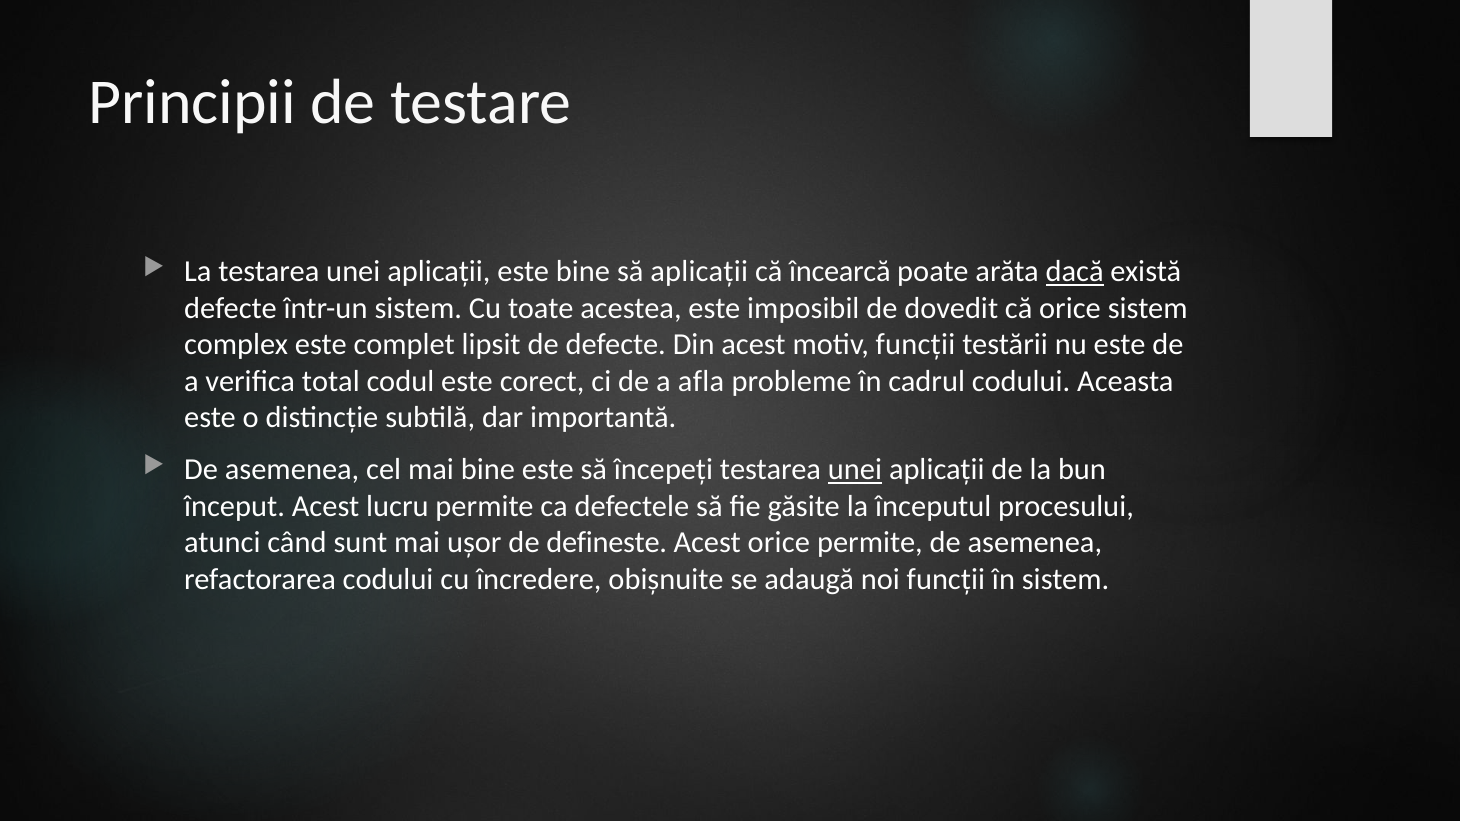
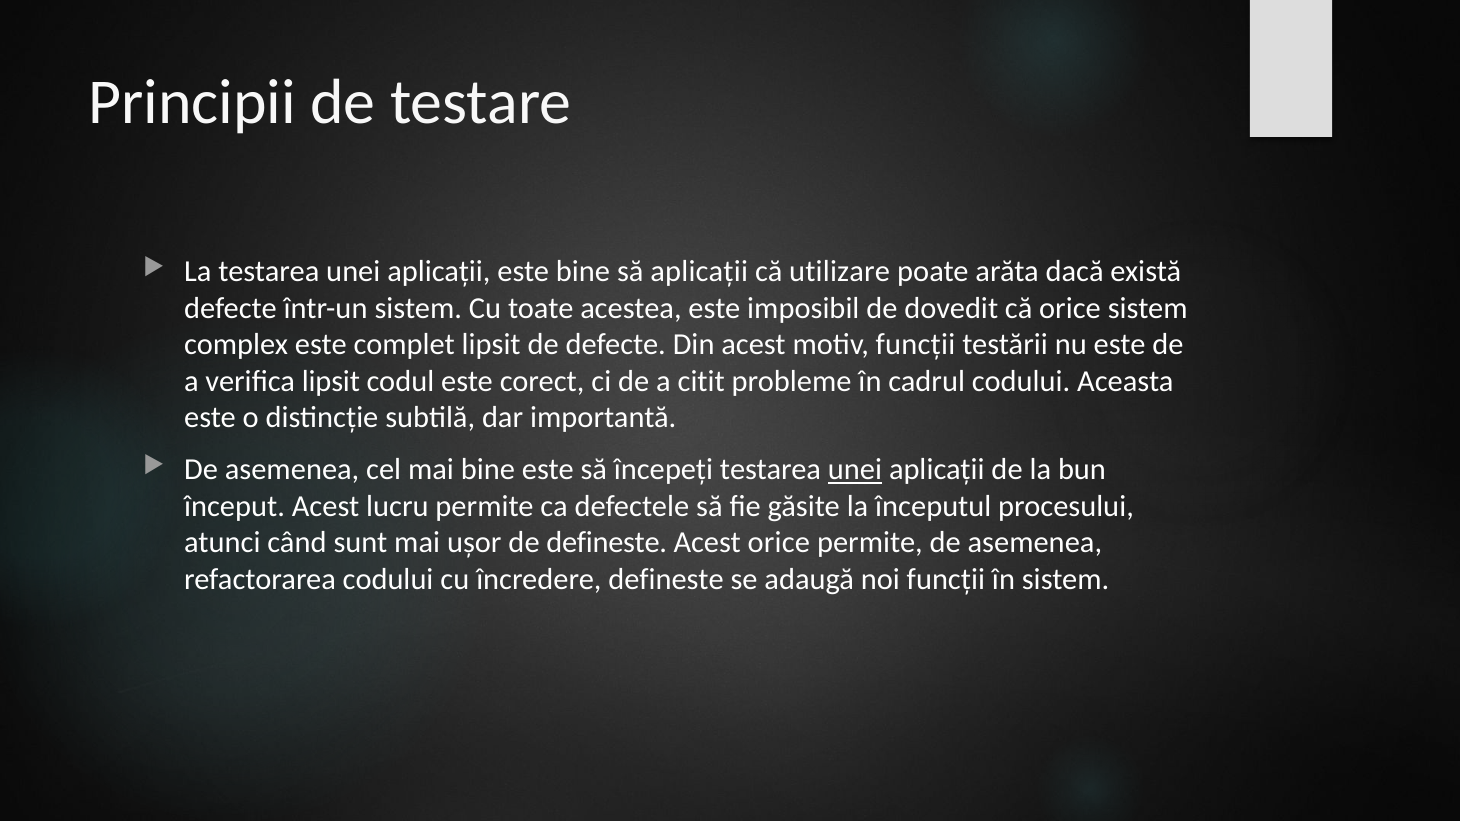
încearcă: încearcă -> utilizare
dacă underline: present -> none
verifica total: total -> lipsit
afla: afla -> citit
încredere obișnuite: obișnuite -> defineste
